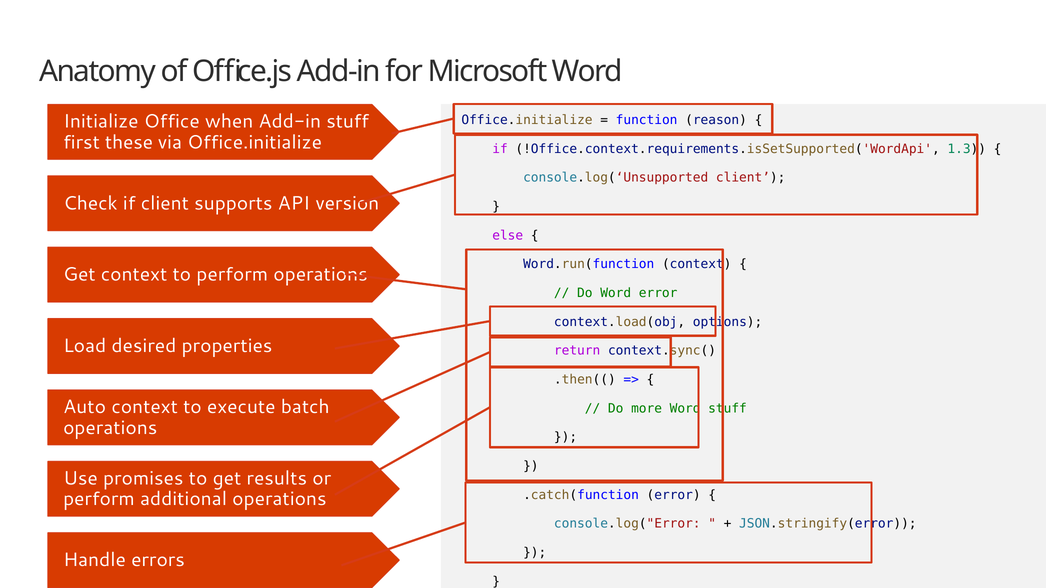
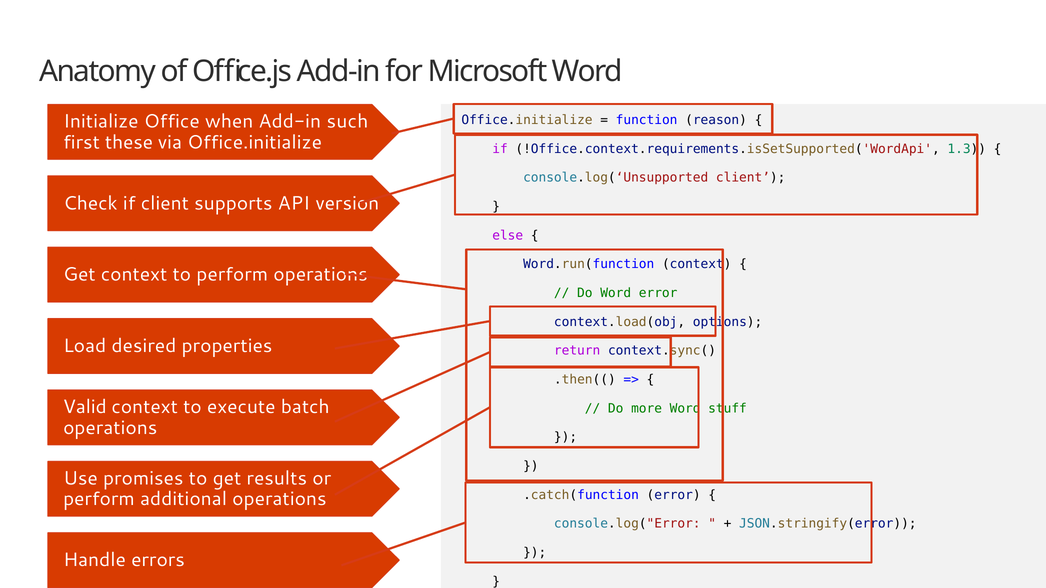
Add-in stuff: stuff -> such
Auto: Auto -> Valid
